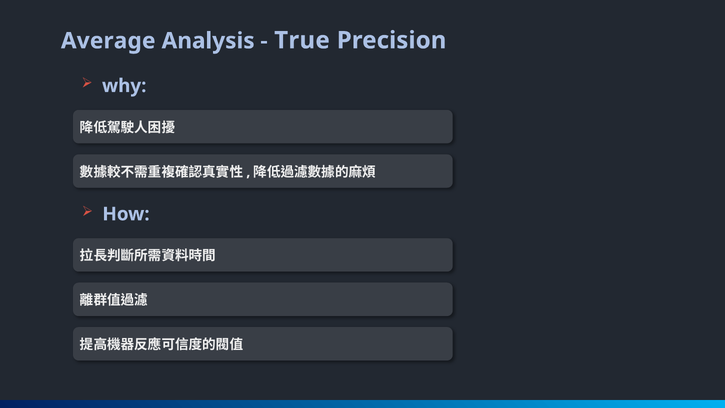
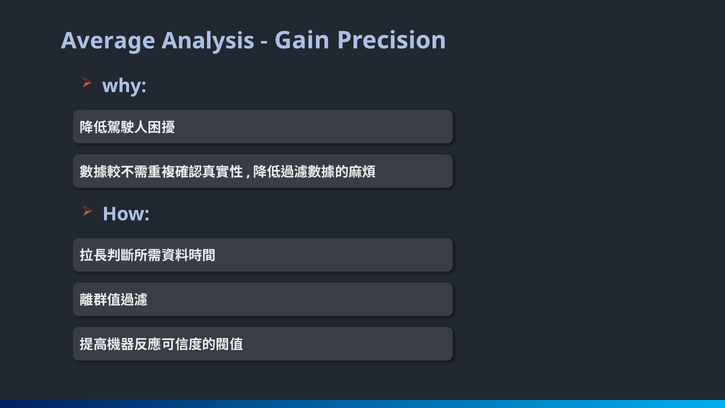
True: True -> Gain
